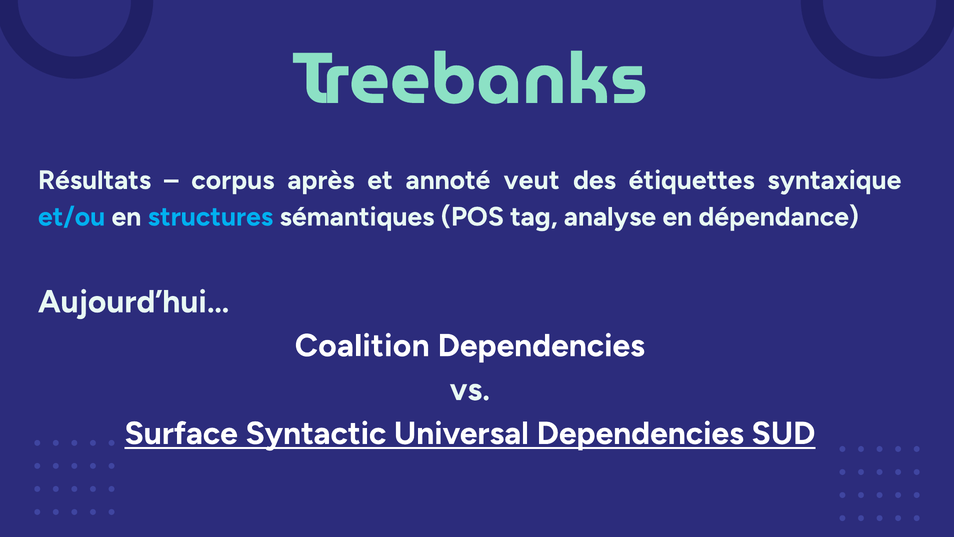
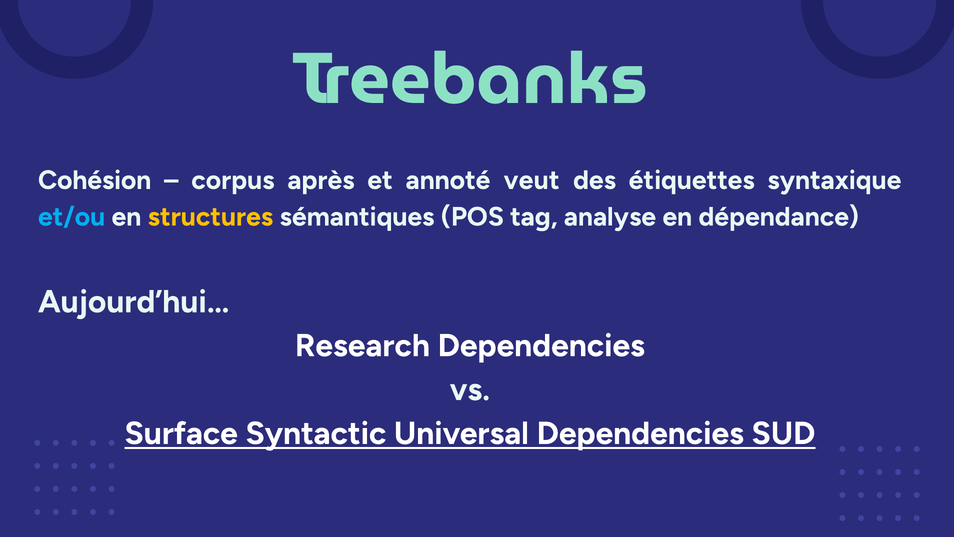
Résultats: Résultats -> Cohésion
structures colour: light blue -> yellow
Coalition: Coalition -> Research
